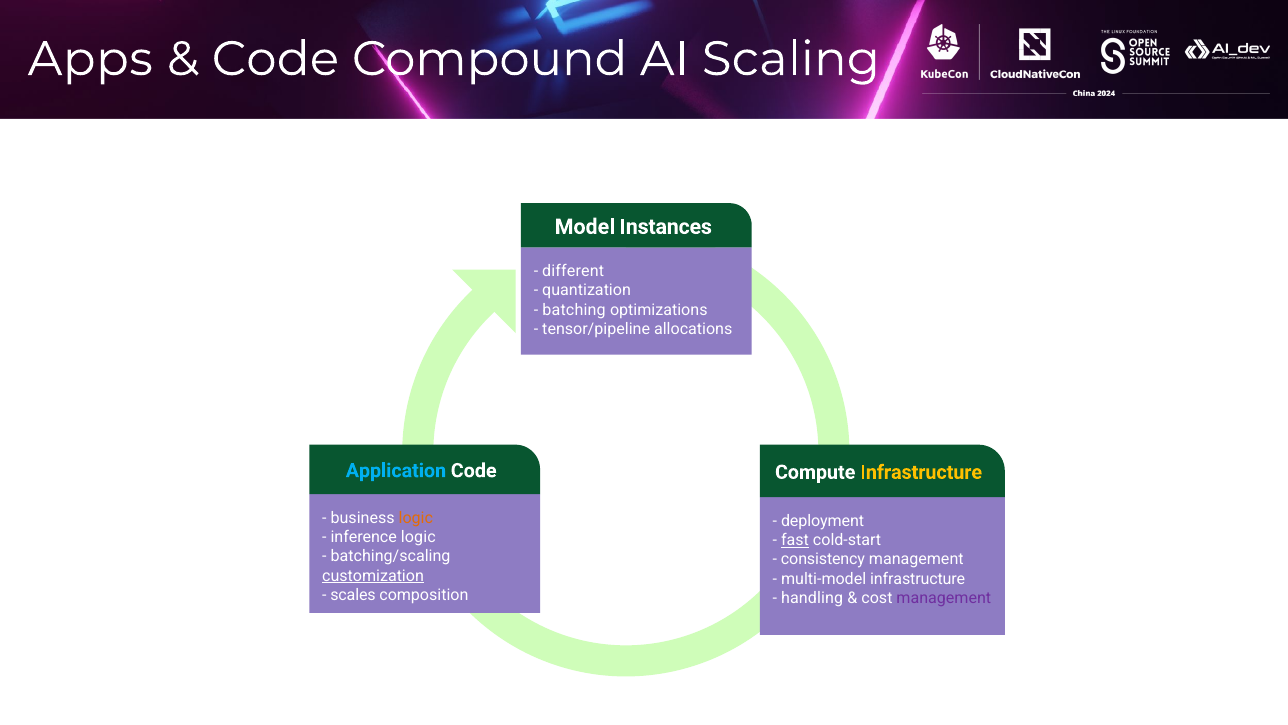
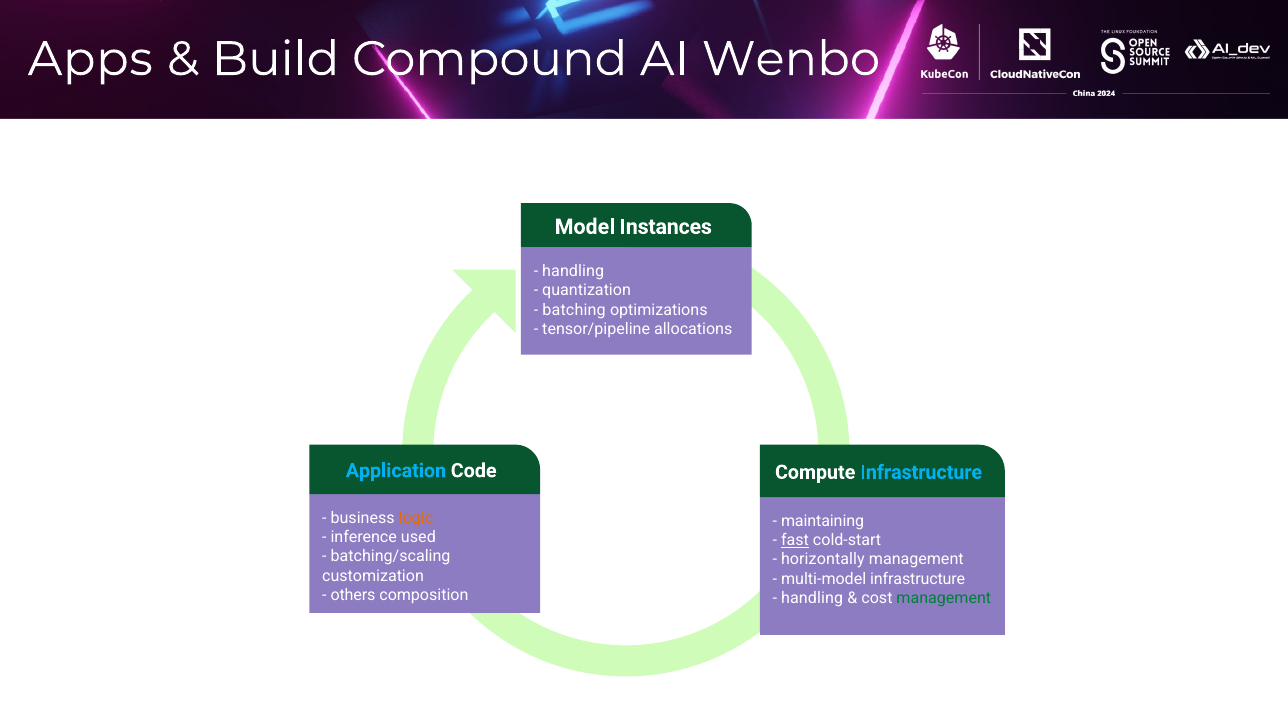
Code at (275, 59): Code -> Build
Scaling: Scaling -> Wenbo
different at (573, 271): different -> handling
Infrastructure at (921, 472) colour: yellow -> light blue
deployment: deployment -> maintaining
inference logic: logic -> used
consistency: consistency -> horizontally
customization underline: present -> none
scales: scales -> others
management at (944, 598) colour: purple -> green
